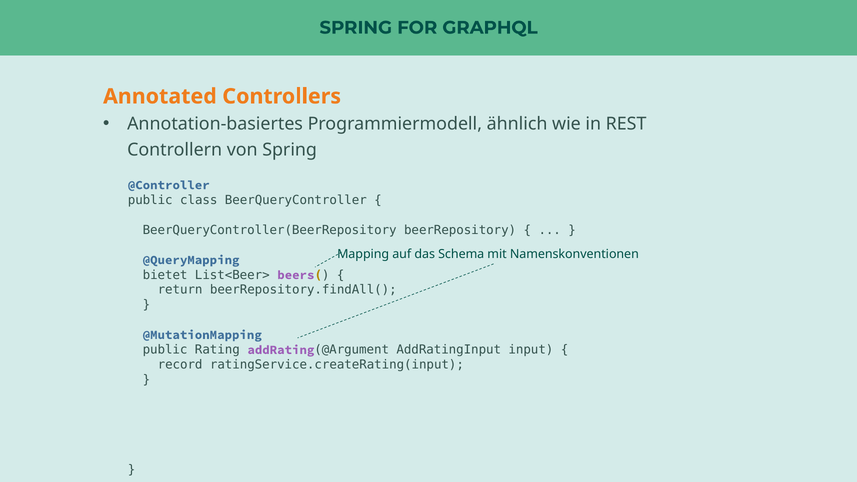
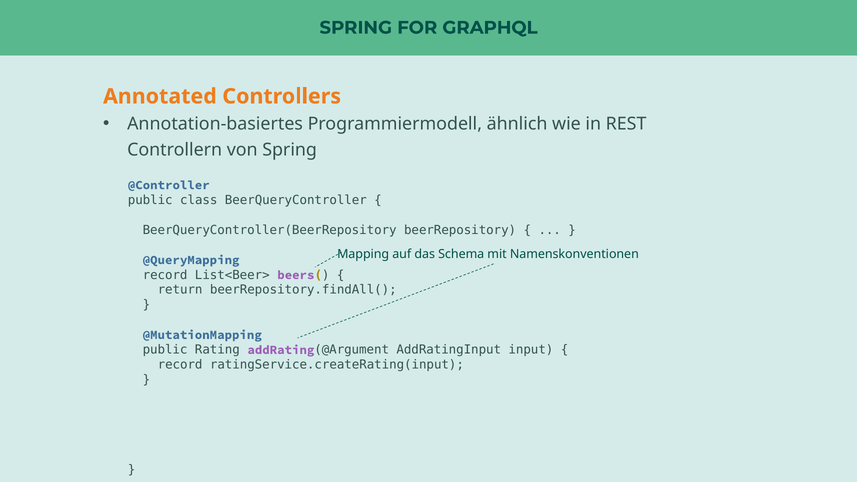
bietet at (165, 275): bietet -> record
